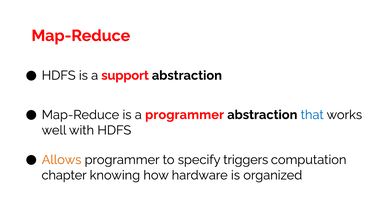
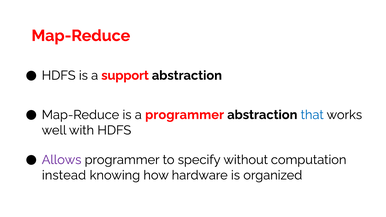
Allows colour: orange -> purple
triggers: triggers -> without
chapter: chapter -> instead
